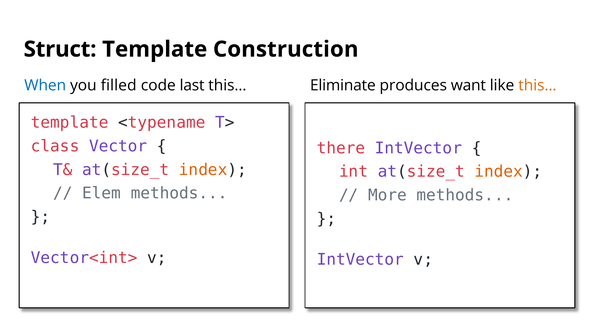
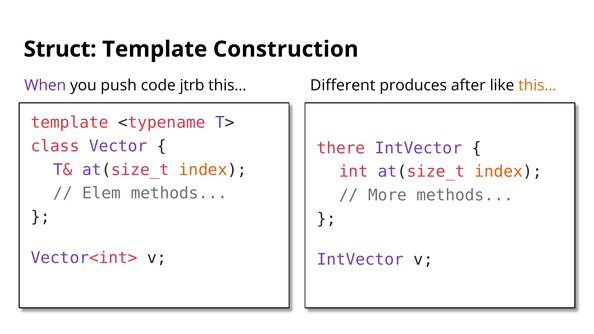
When colour: blue -> purple
filled: filled -> push
last: last -> jtrb
Eliminate: Eliminate -> Different
want: want -> after
